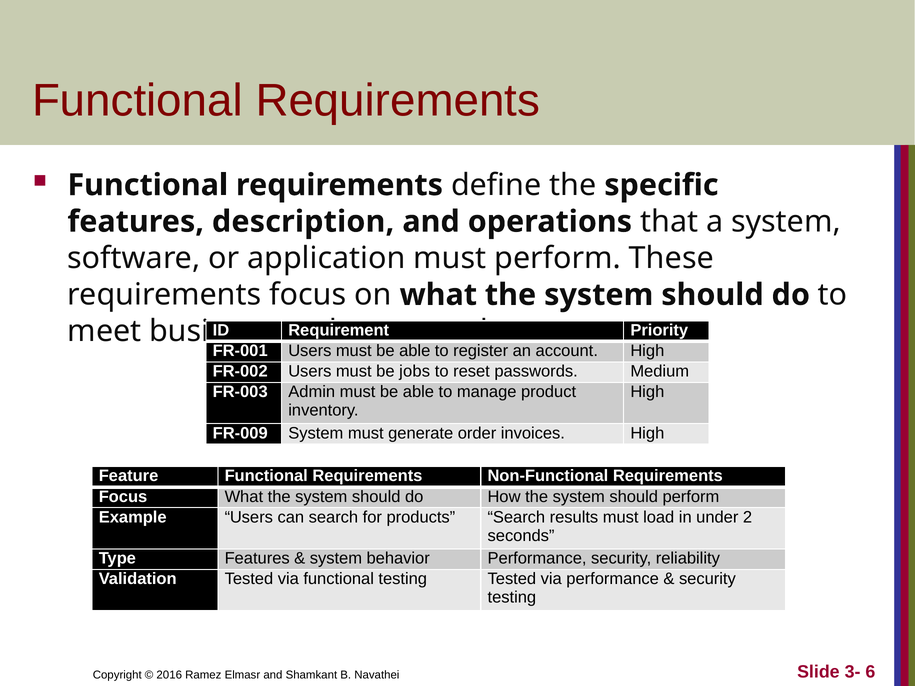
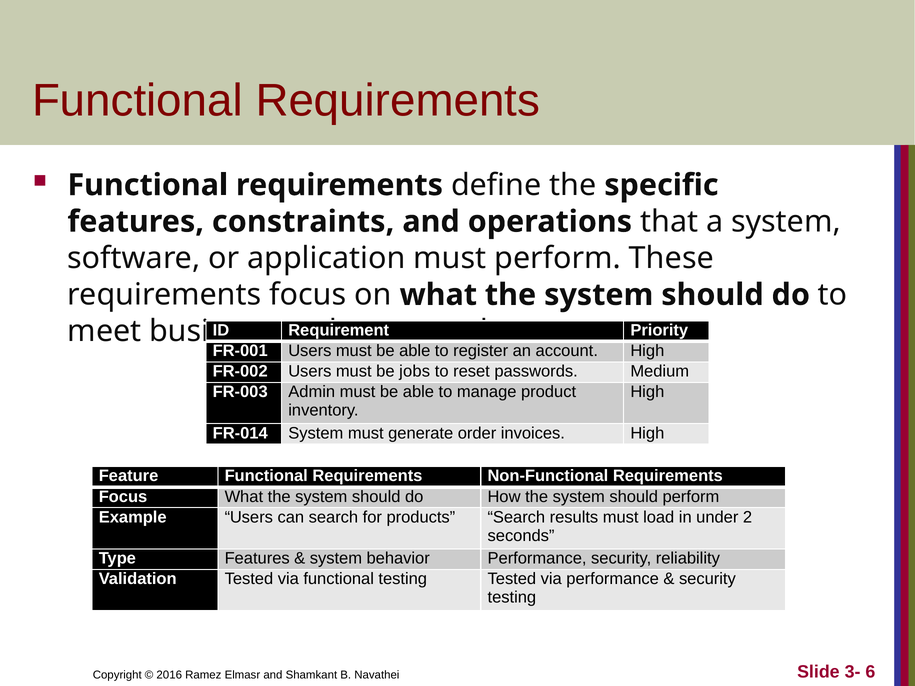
description: description -> constraints
FR-009: FR-009 -> FR-014
